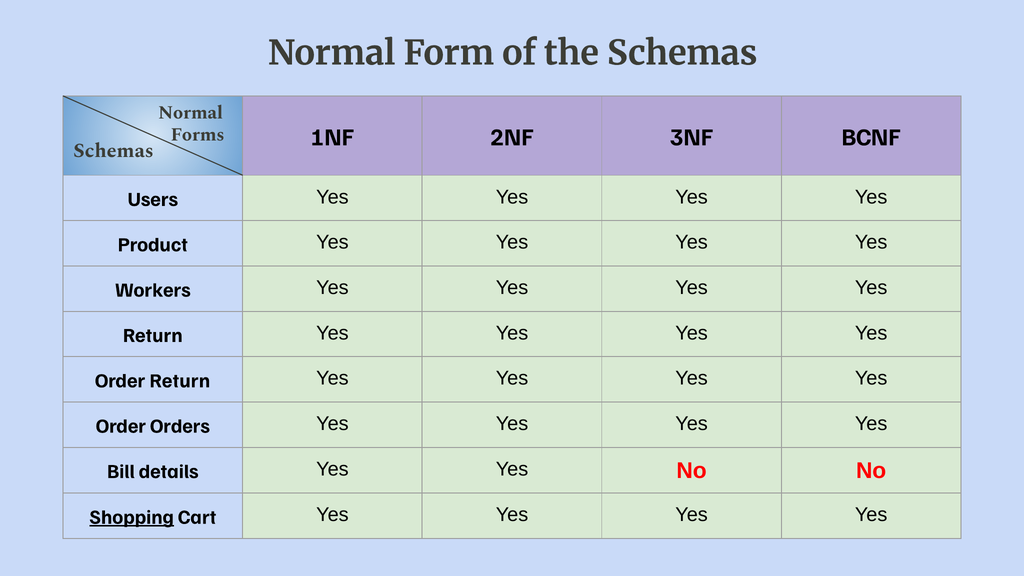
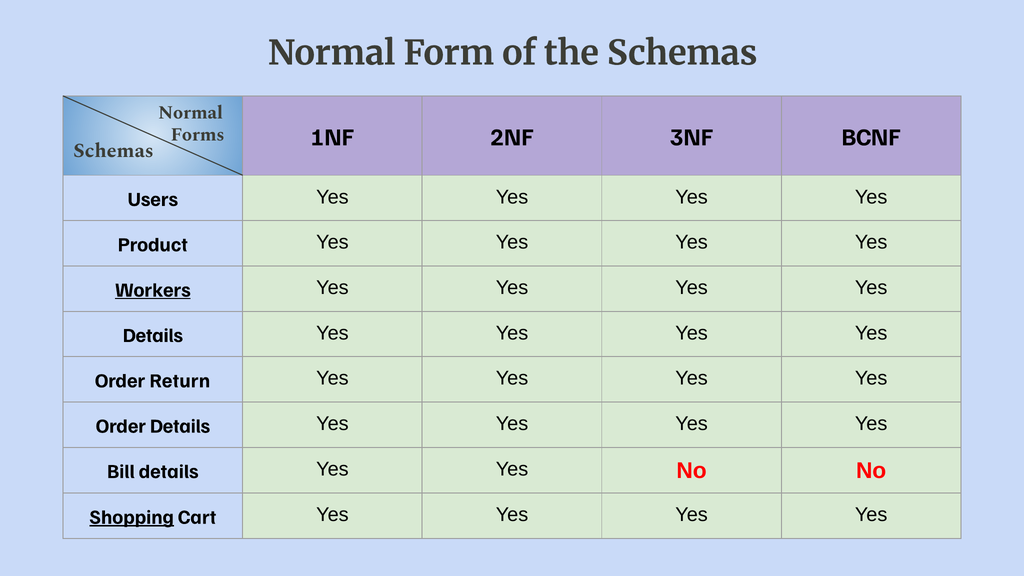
Workers underline: none -> present
Return at (153, 335): Return -> Details
Order Orders: Orders -> Details
